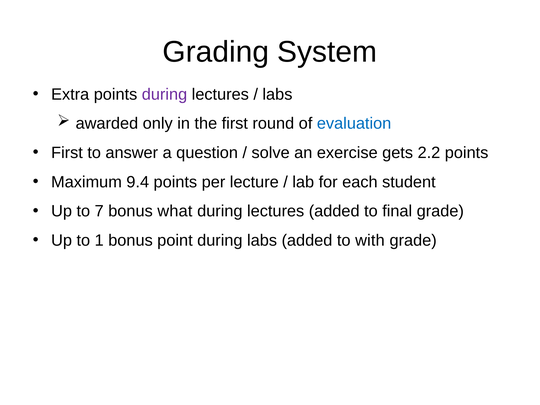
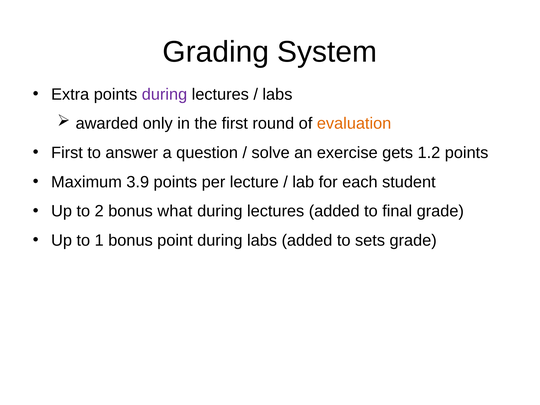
evaluation colour: blue -> orange
2.2: 2.2 -> 1.2
9.4: 9.4 -> 3.9
7: 7 -> 2
with: with -> sets
